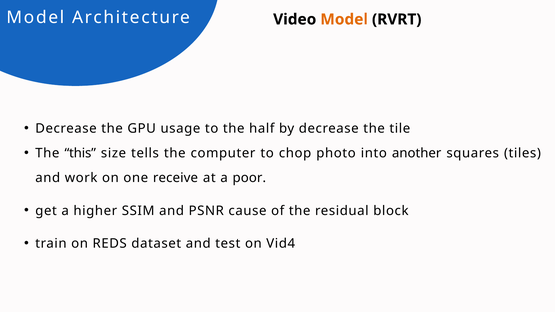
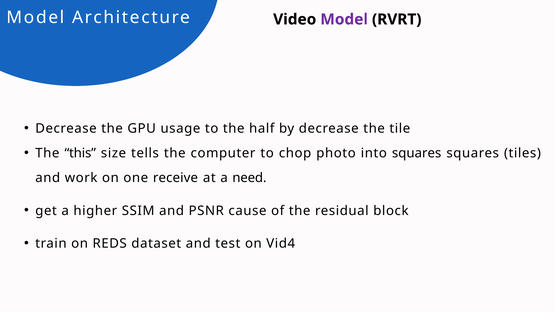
Model at (344, 19) colour: orange -> purple
into another: another -> squares
poor: poor -> need
